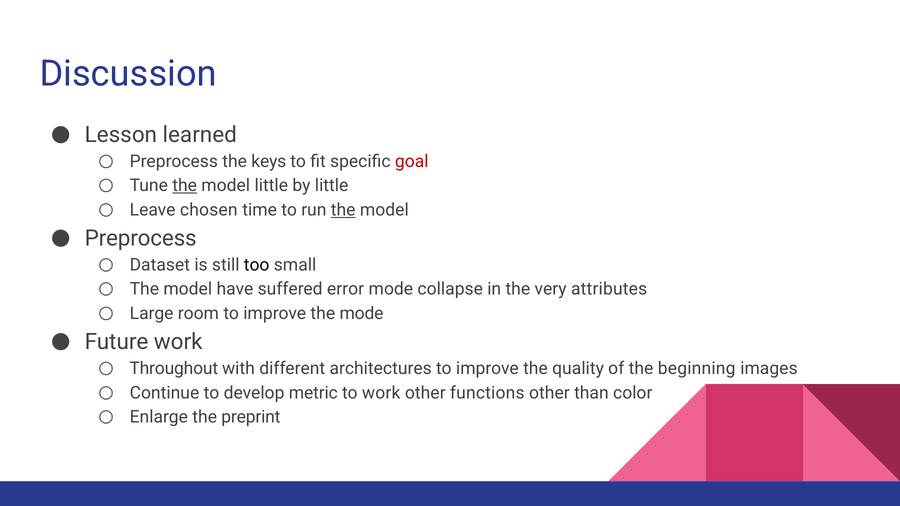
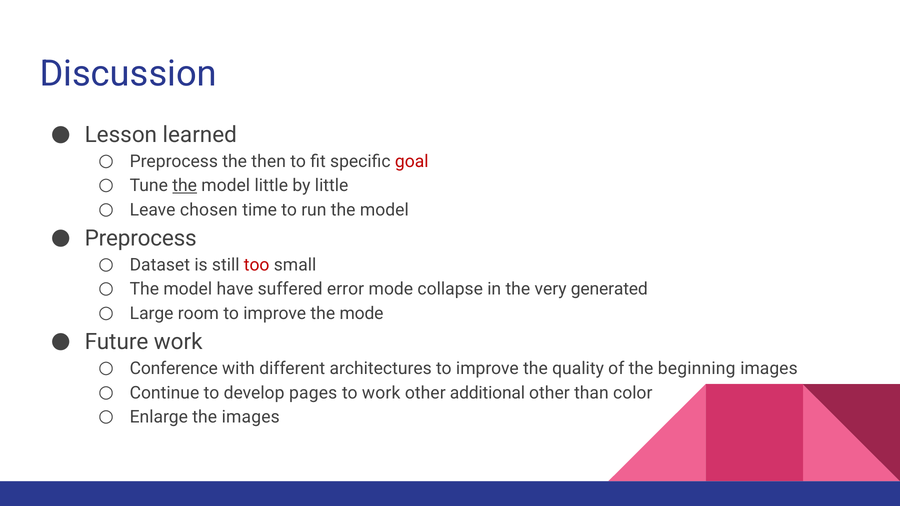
keys: keys -> then
the at (343, 210) underline: present -> none
too colour: black -> red
attributes: attributes -> generated
Throughout: Throughout -> Conference
metric: metric -> pages
functions: functions -> additional
the preprint: preprint -> images
